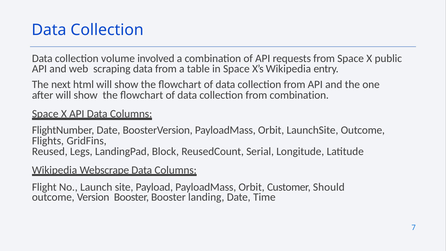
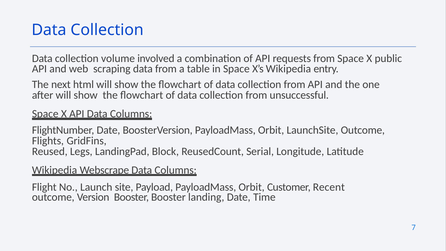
from combination: combination -> unsuccessful
Should: Should -> Recent
